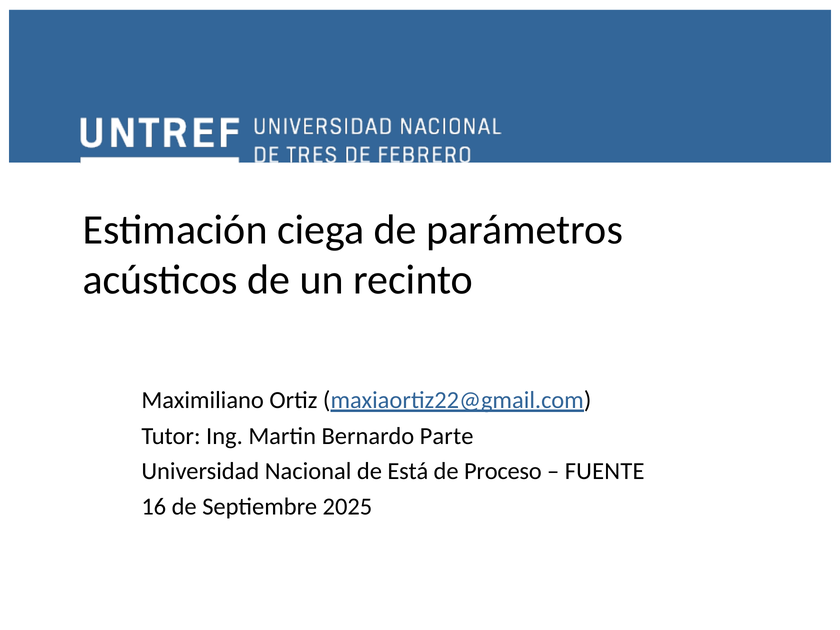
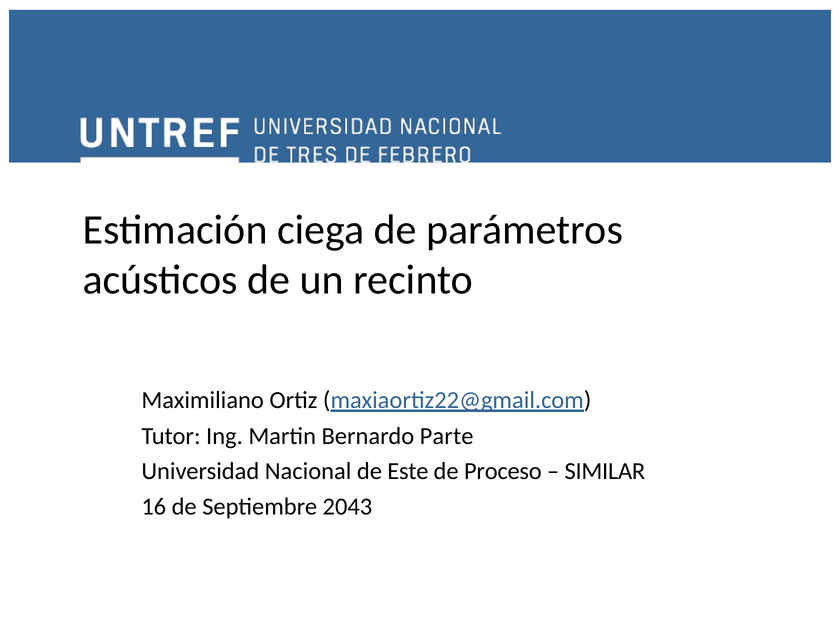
Está: Está -> Este
FUENTE: FUENTE -> SIMILAR
2025: 2025 -> 2043
